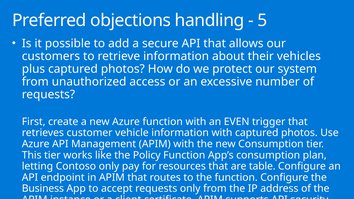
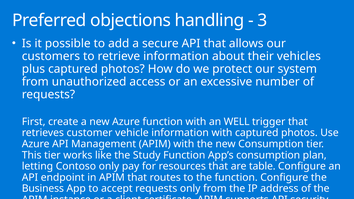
5: 5 -> 3
an EVEN: EVEN -> WELL
Policy: Policy -> Study
